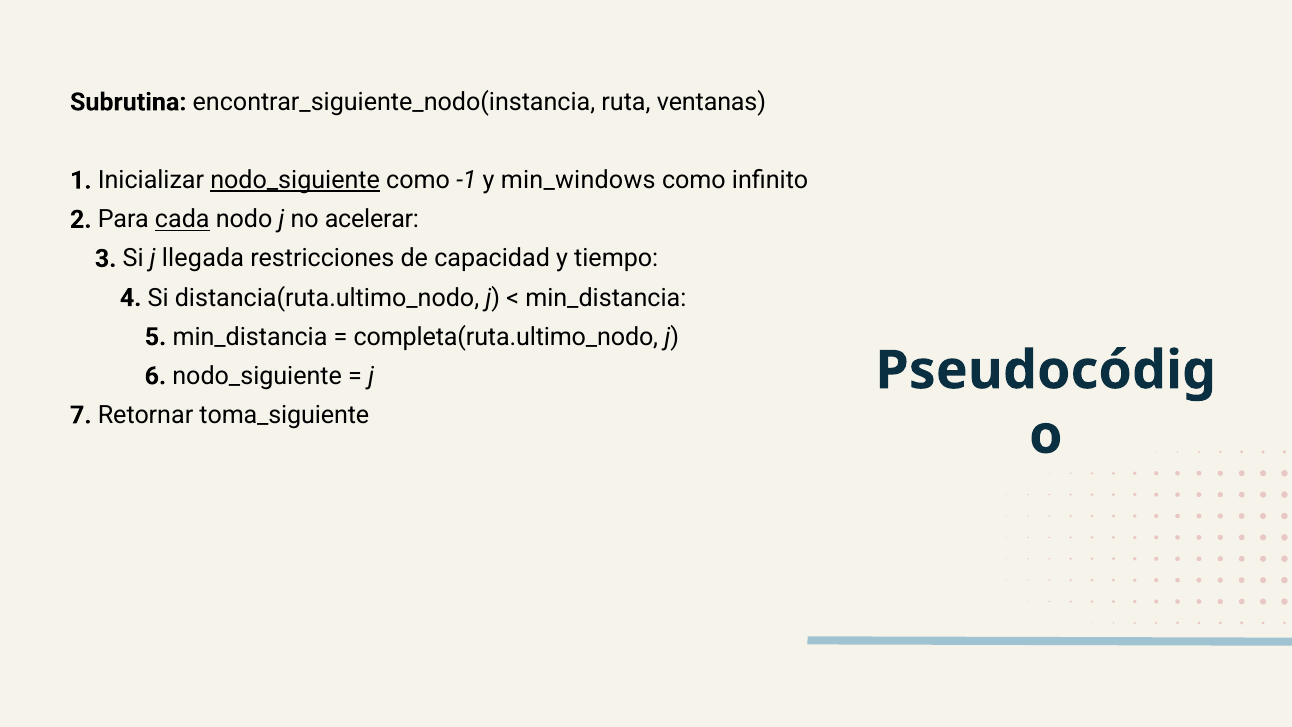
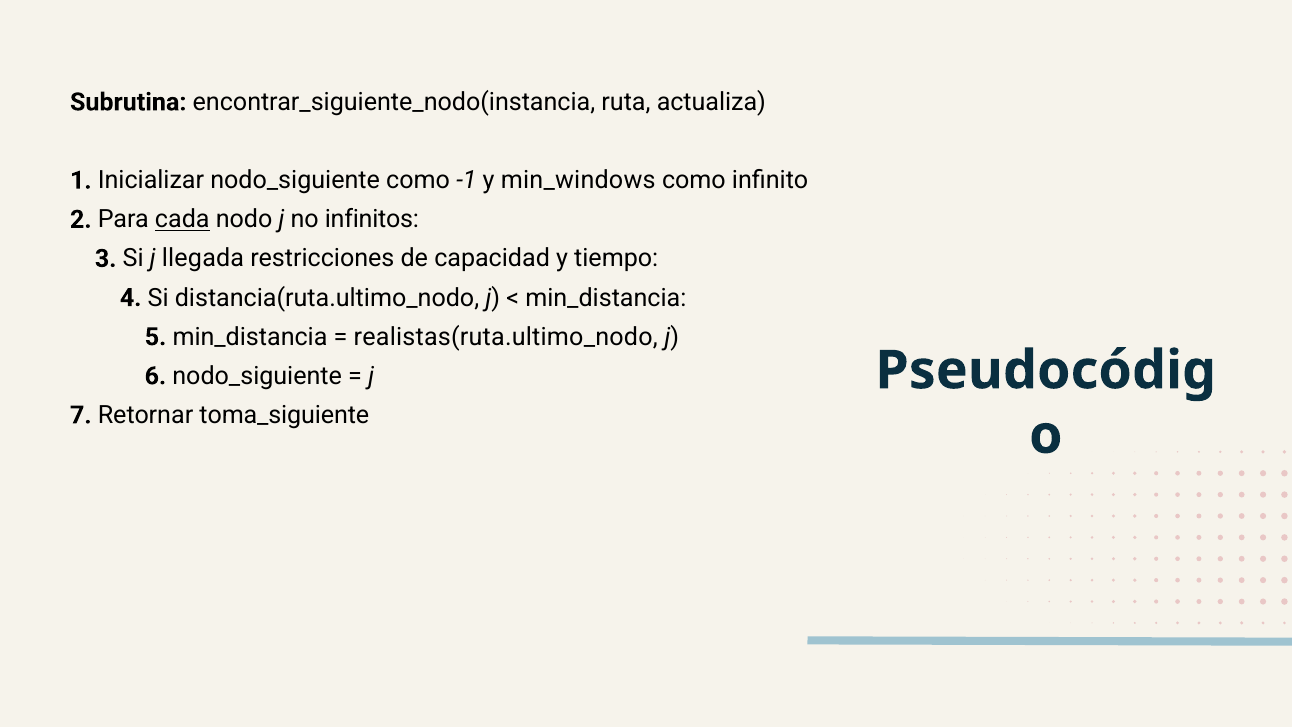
ventanas: ventanas -> actualiza
nodo_siguiente at (295, 180) underline: present -> none
acelerar: acelerar -> infinitos
completa(ruta.ultimo_nodo: completa(ruta.ultimo_nodo -> realistas(ruta.ultimo_nodo
